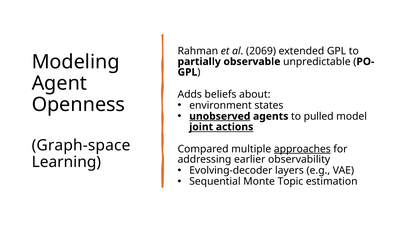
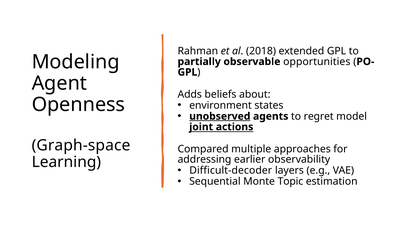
2069: 2069 -> 2018
unpredictable: unpredictable -> opportunities
pulled: pulled -> regret
approaches underline: present -> none
Evolving-decoder: Evolving-decoder -> Difficult-decoder
